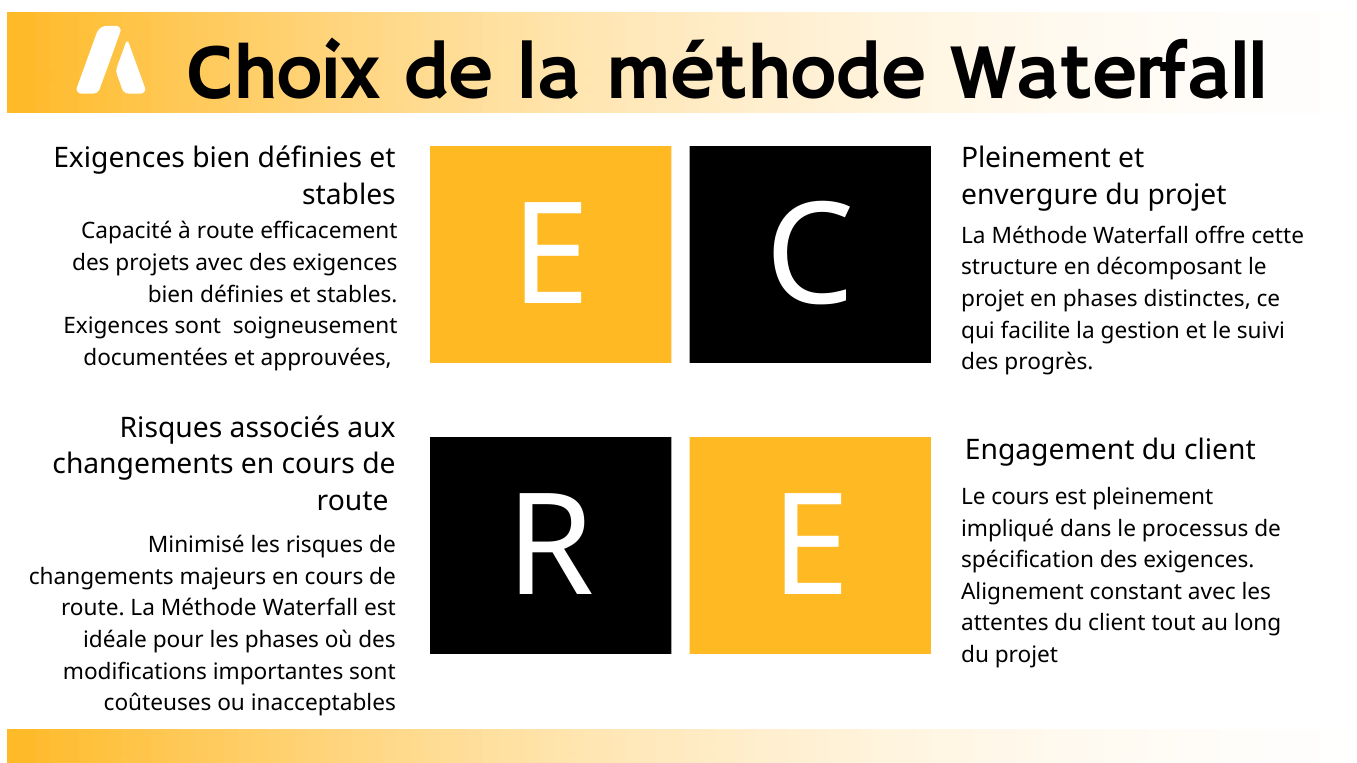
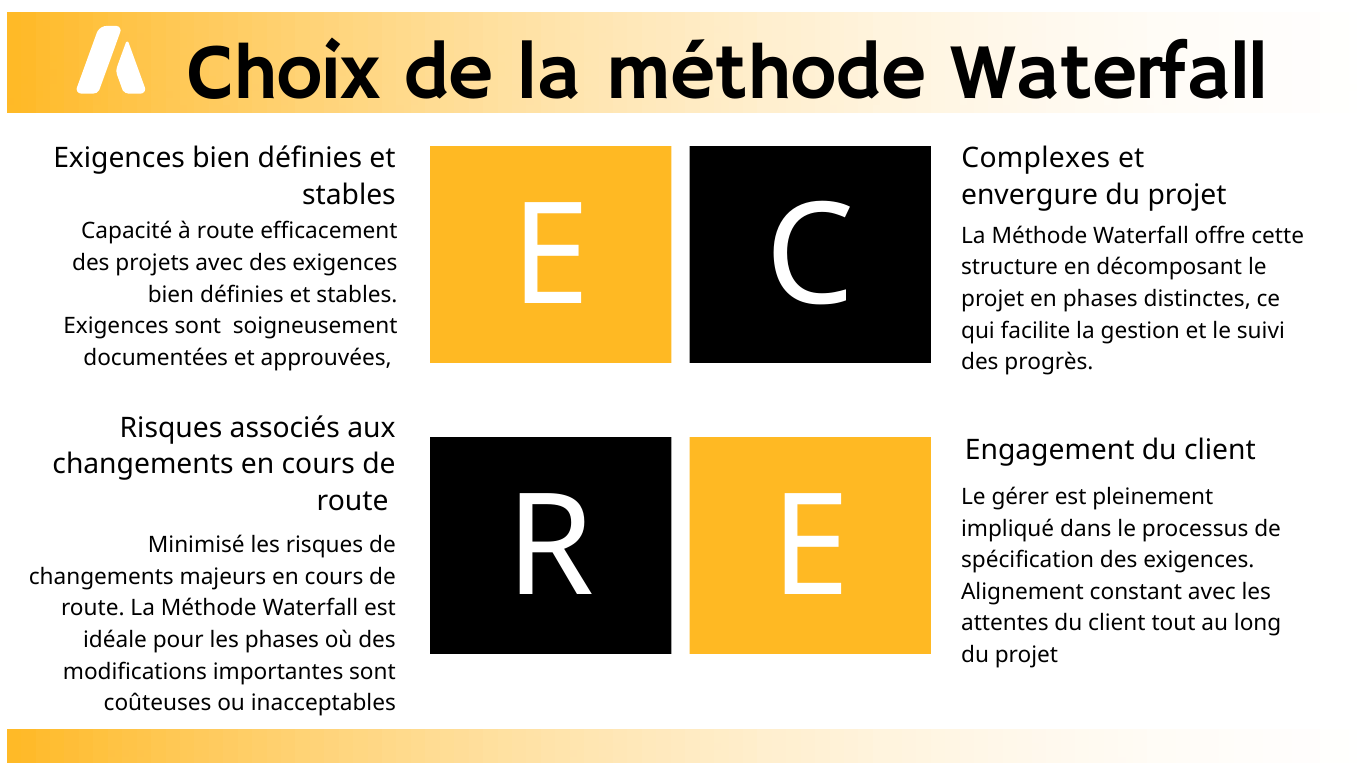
Pleinement at (1036, 158): Pleinement -> Complexes
Le cours: cours -> gérer
